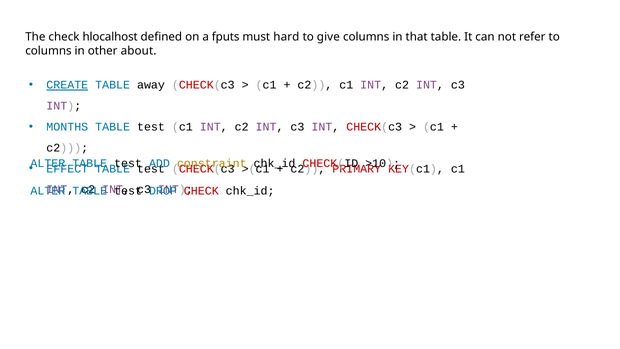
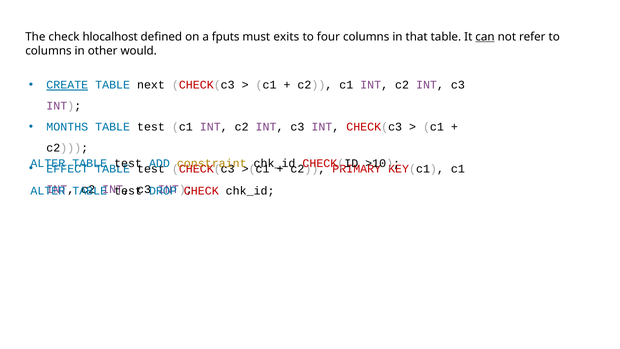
hard: hard -> exits
give: give -> four
can underline: none -> present
about: about -> would
away: away -> next
